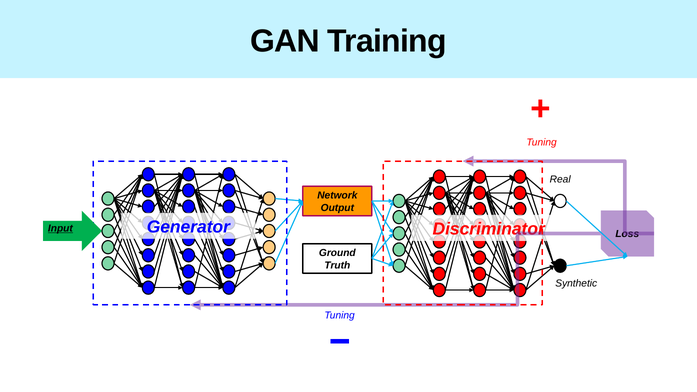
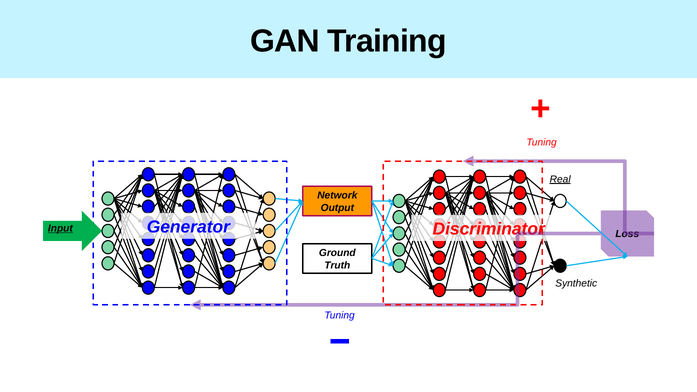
Real underline: none -> present
